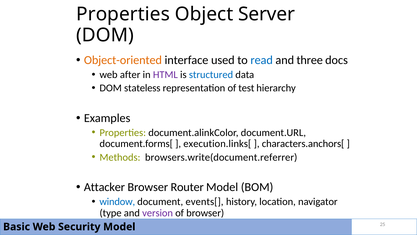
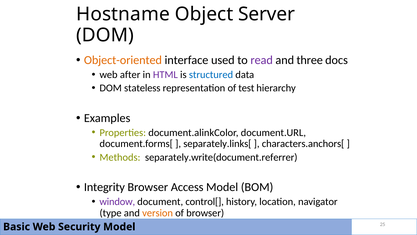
Properties at (123, 14): Properties -> Hostname
read colour: blue -> purple
execution.links[: execution.links[ -> separately.links[
browsers.write(document.referrer: browsers.write(document.referrer -> separately.write(document.referrer
Attacker: Attacker -> Integrity
Router: Router -> Access
window colour: blue -> purple
events[: events[ -> control[
version colour: purple -> orange
